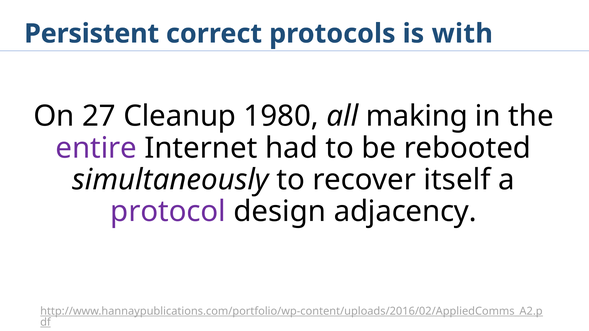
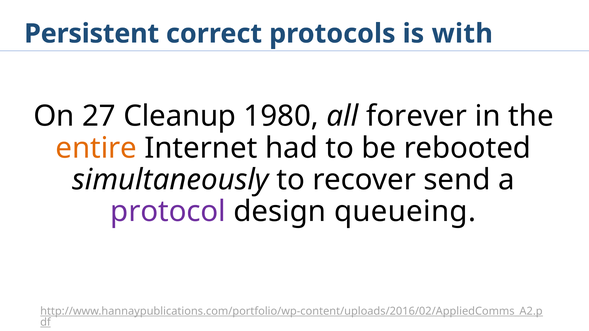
making: making -> forever
entire colour: purple -> orange
itself: itself -> send
adjacency: adjacency -> queueing
